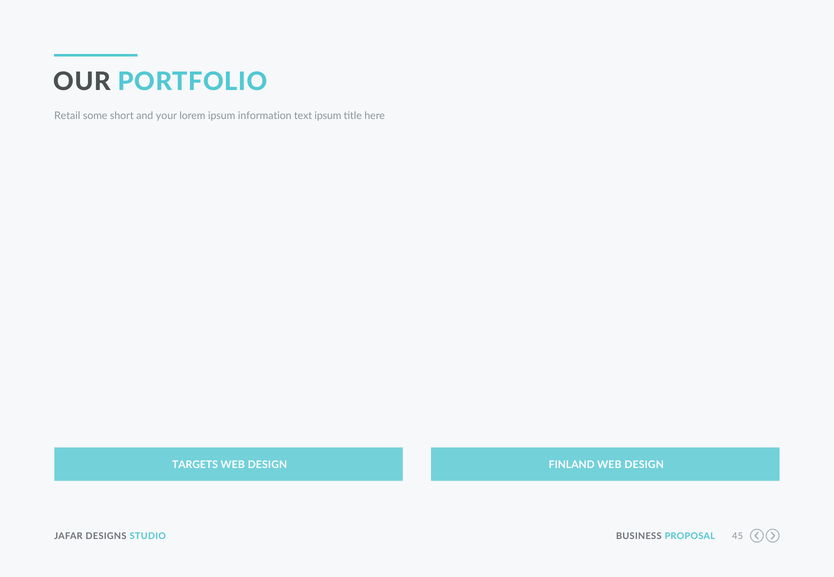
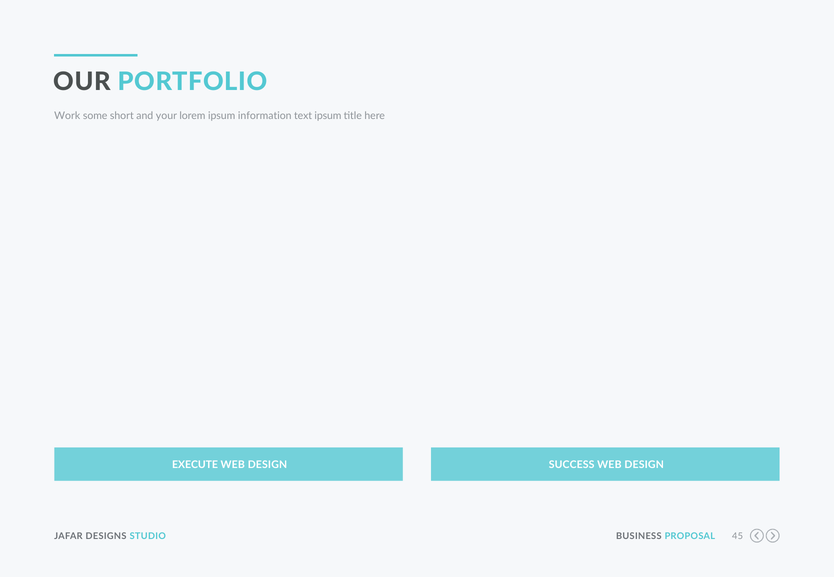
Retail: Retail -> Work
TARGETS: TARGETS -> EXECUTE
FINLAND: FINLAND -> SUCCESS
